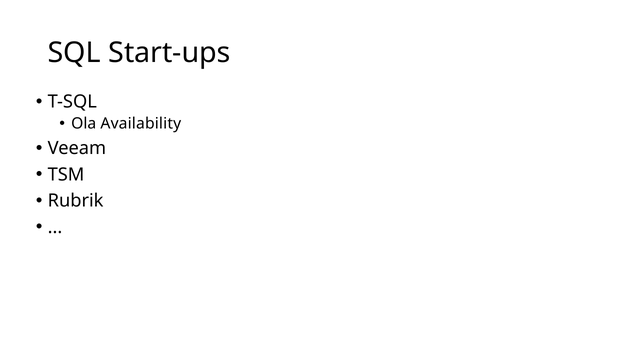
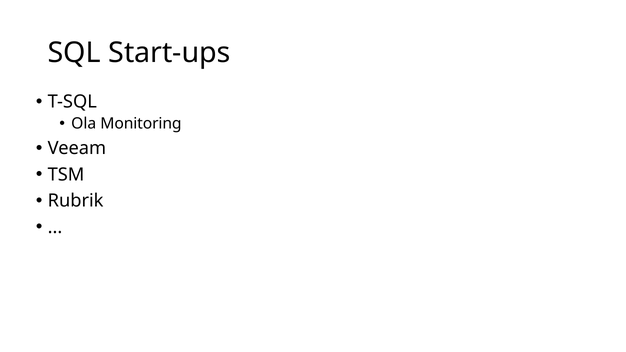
Availability: Availability -> Monitoring
